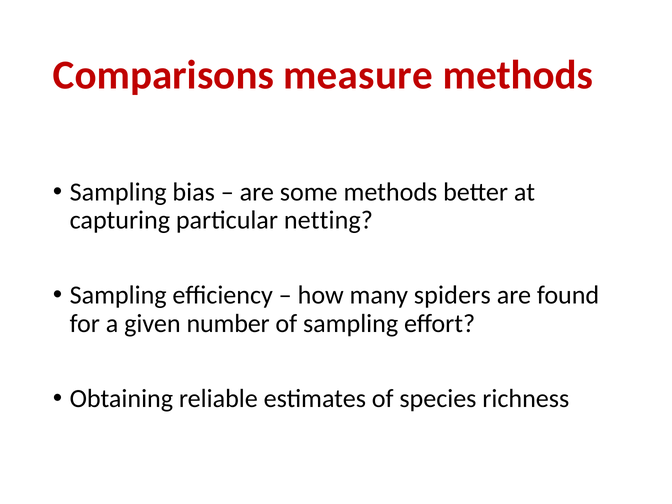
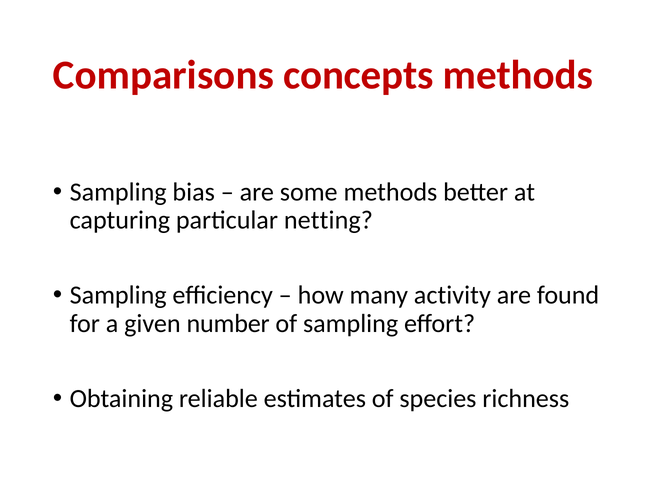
measure: measure -> concepts
spiders: spiders -> activity
